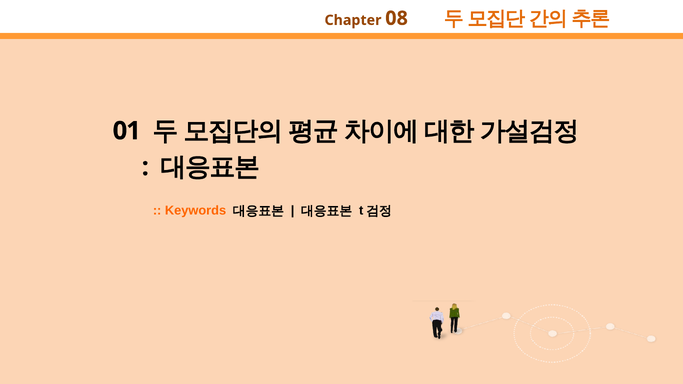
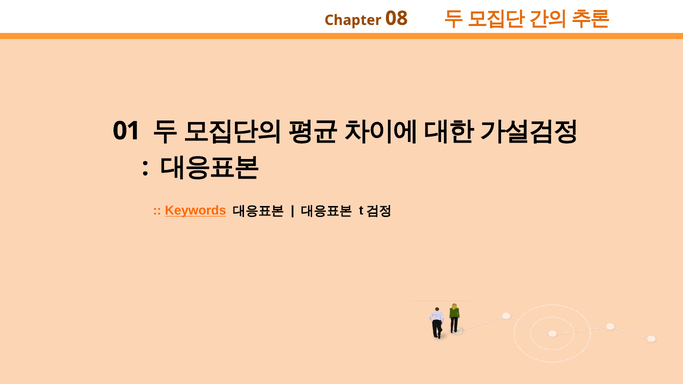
Keywords underline: none -> present
